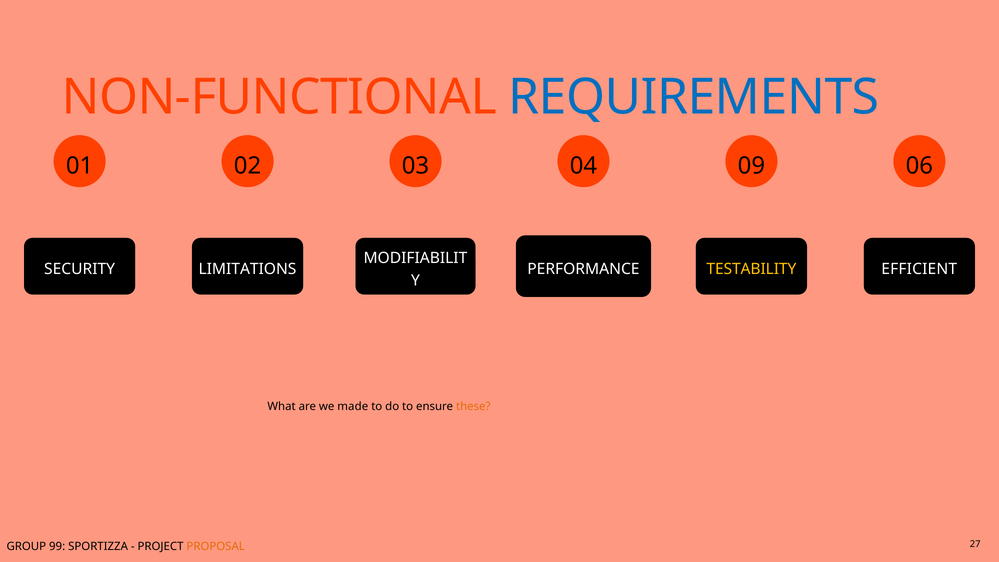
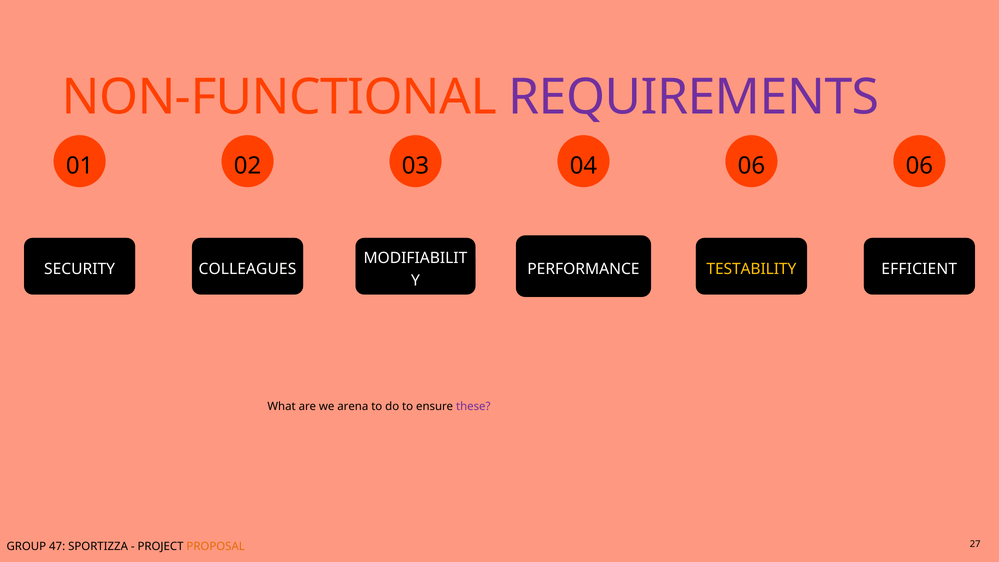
REQUIREMENTS colour: blue -> purple
01 09: 09 -> 06
LIMITATIONS: LIMITATIONS -> COLLEAGUES
made: made -> arena
these colour: orange -> purple
99: 99 -> 47
